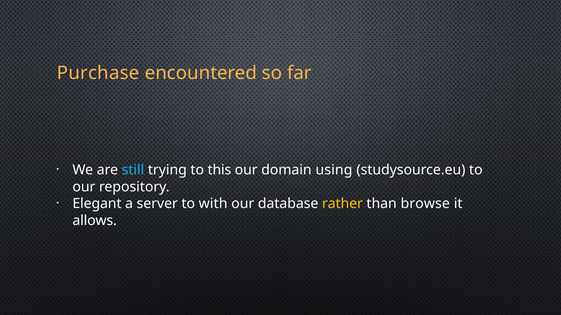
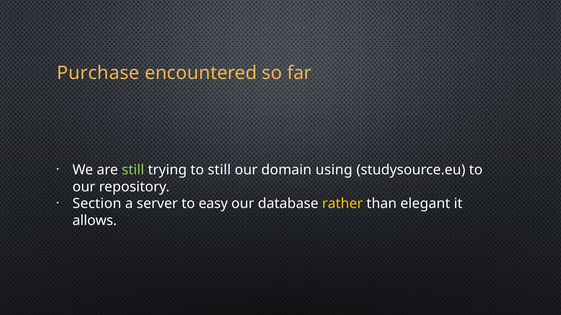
still at (133, 170) colour: light blue -> light green
to this: this -> still
Elegant: Elegant -> Section
with: with -> easy
browse: browse -> elegant
